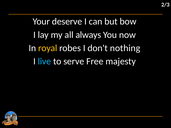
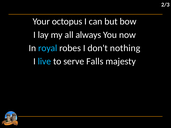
deserve: deserve -> octopus
royal colour: yellow -> light blue
Free: Free -> Falls
